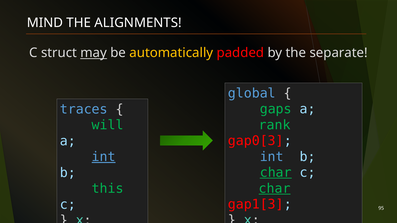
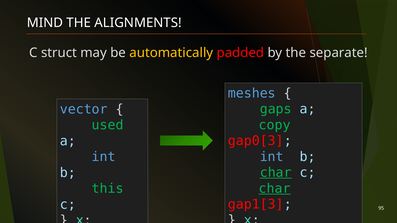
may underline: present -> none
global: global -> meshes
traces: traces -> vector
rank: rank -> copy
will: will -> used
int at (104, 157) underline: present -> none
